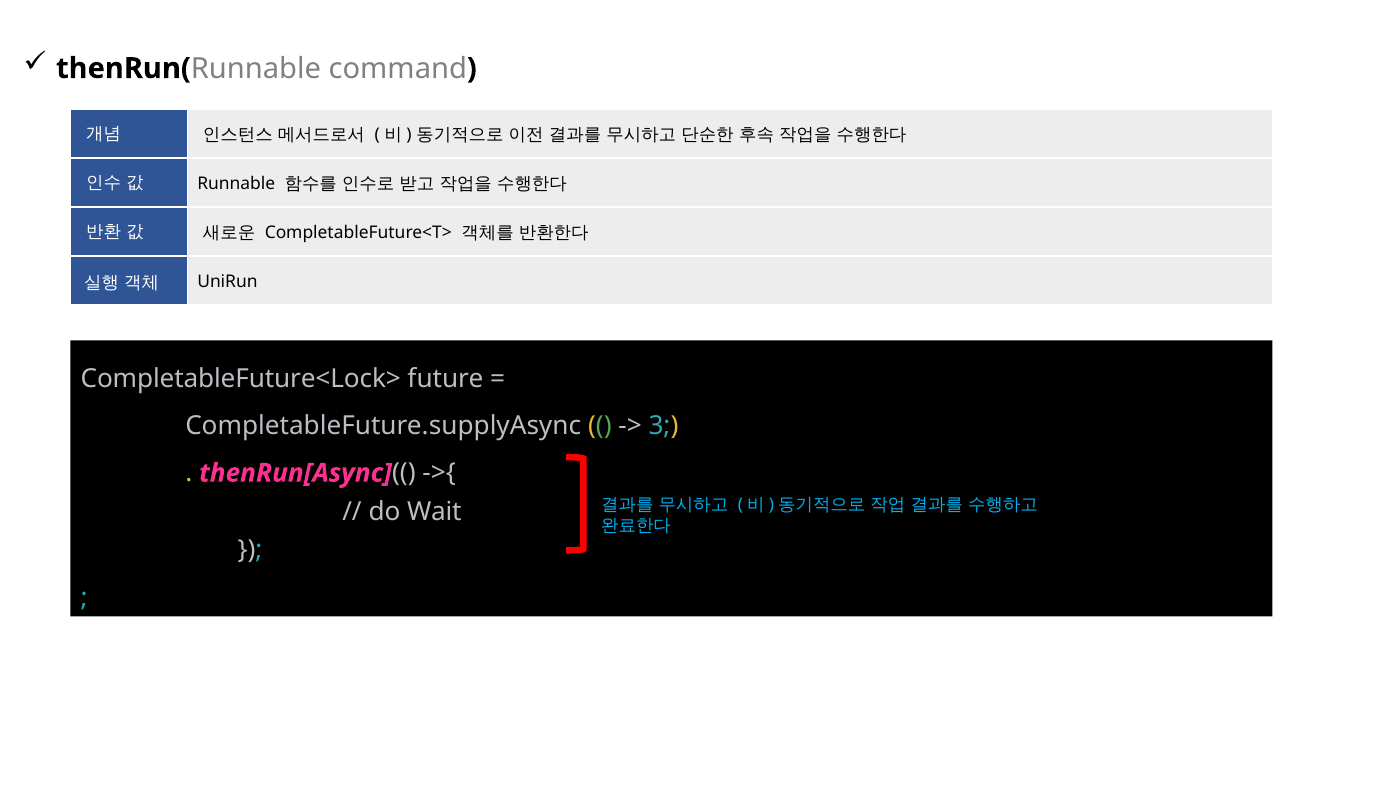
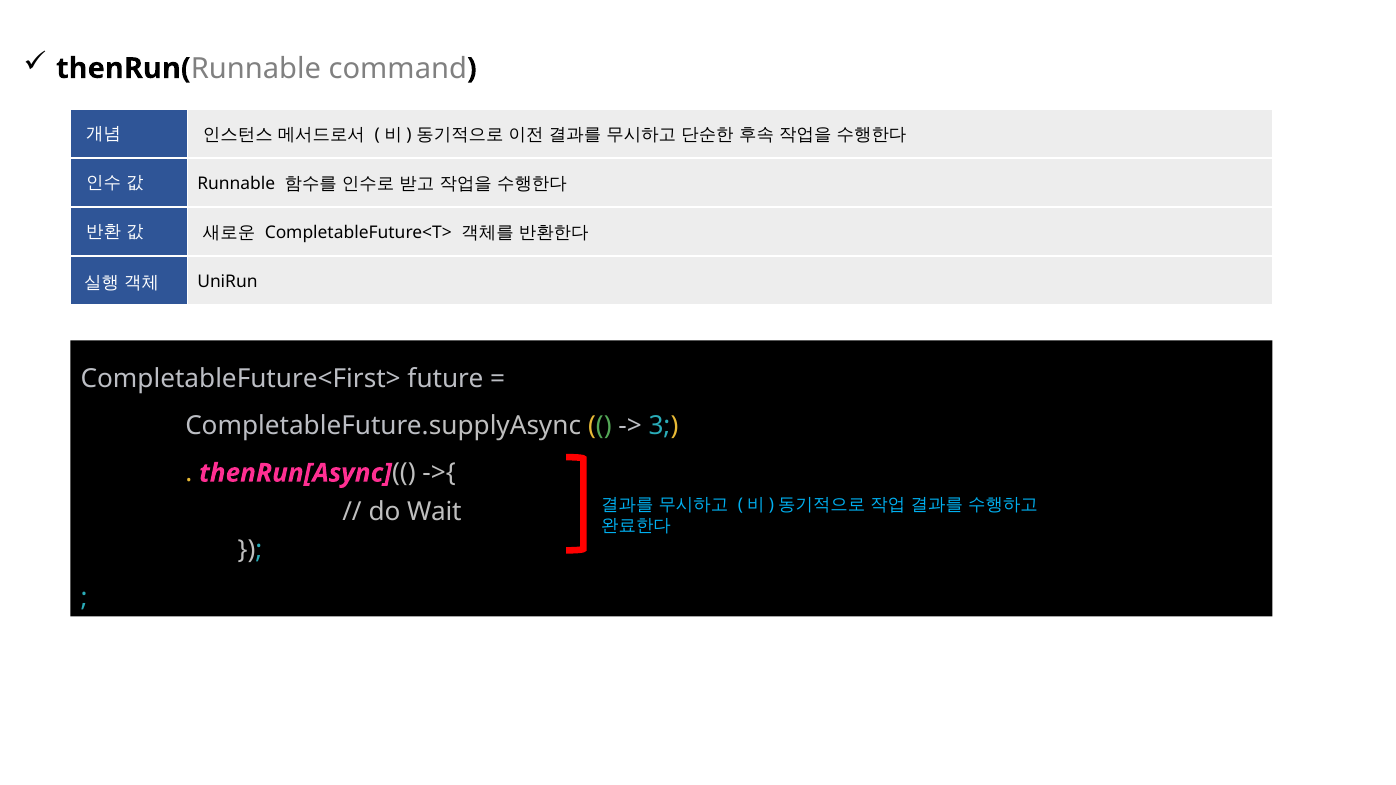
CompletableFuture<Lock>: CompletableFuture<Lock> -> CompletableFuture<First>
